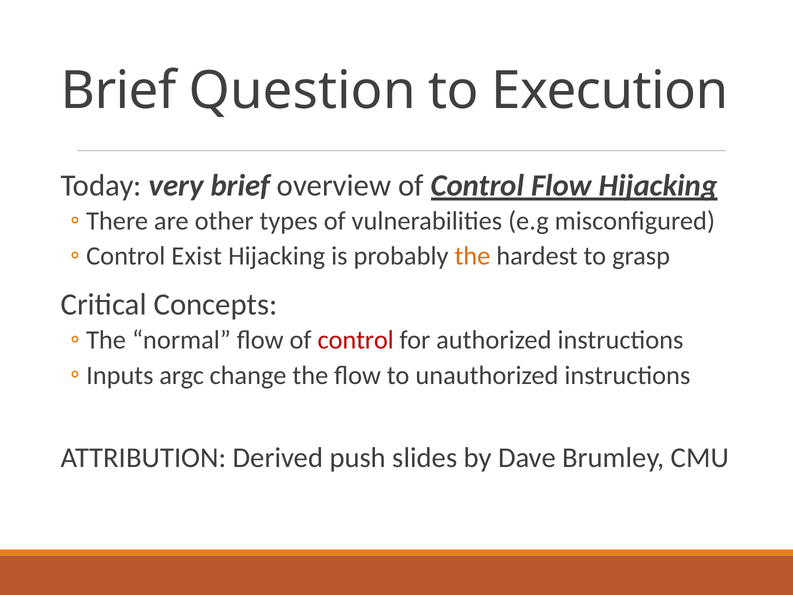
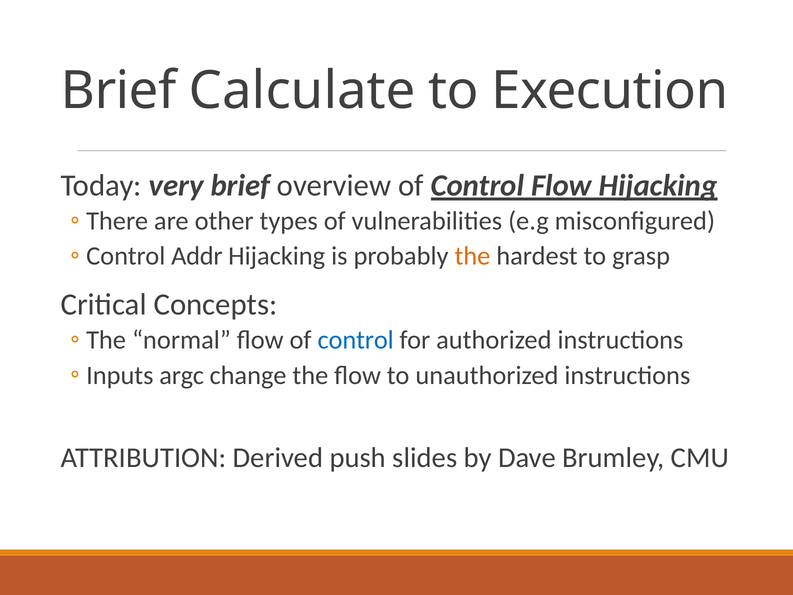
Question: Question -> Calculate
Exist: Exist -> Addr
control at (356, 340) colour: red -> blue
